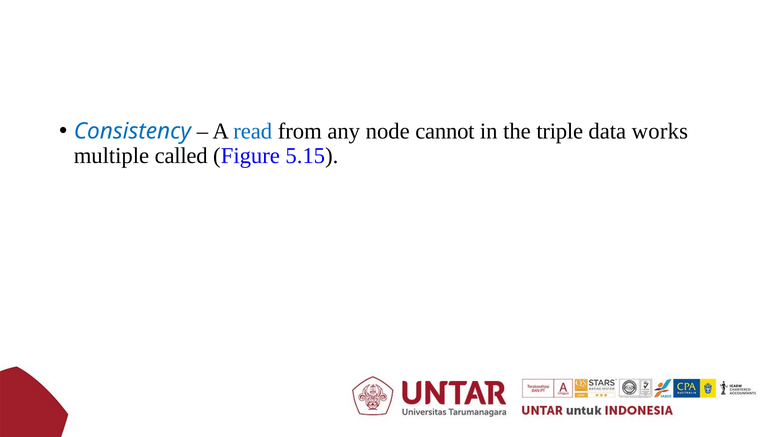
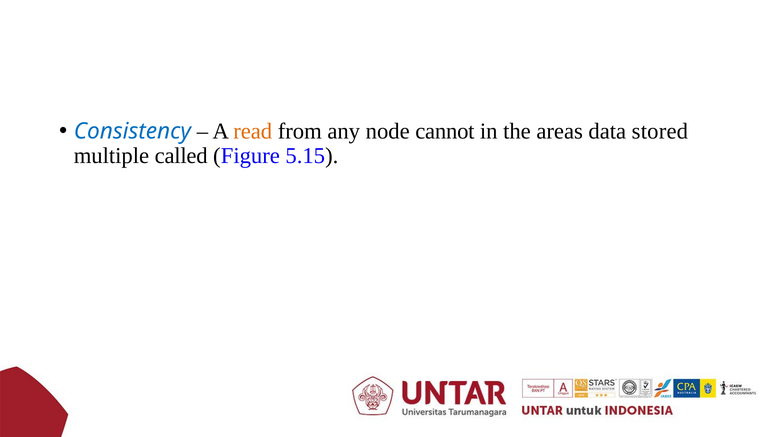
read colour: blue -> orange
triple: triple -> areas
works: works -> stored
